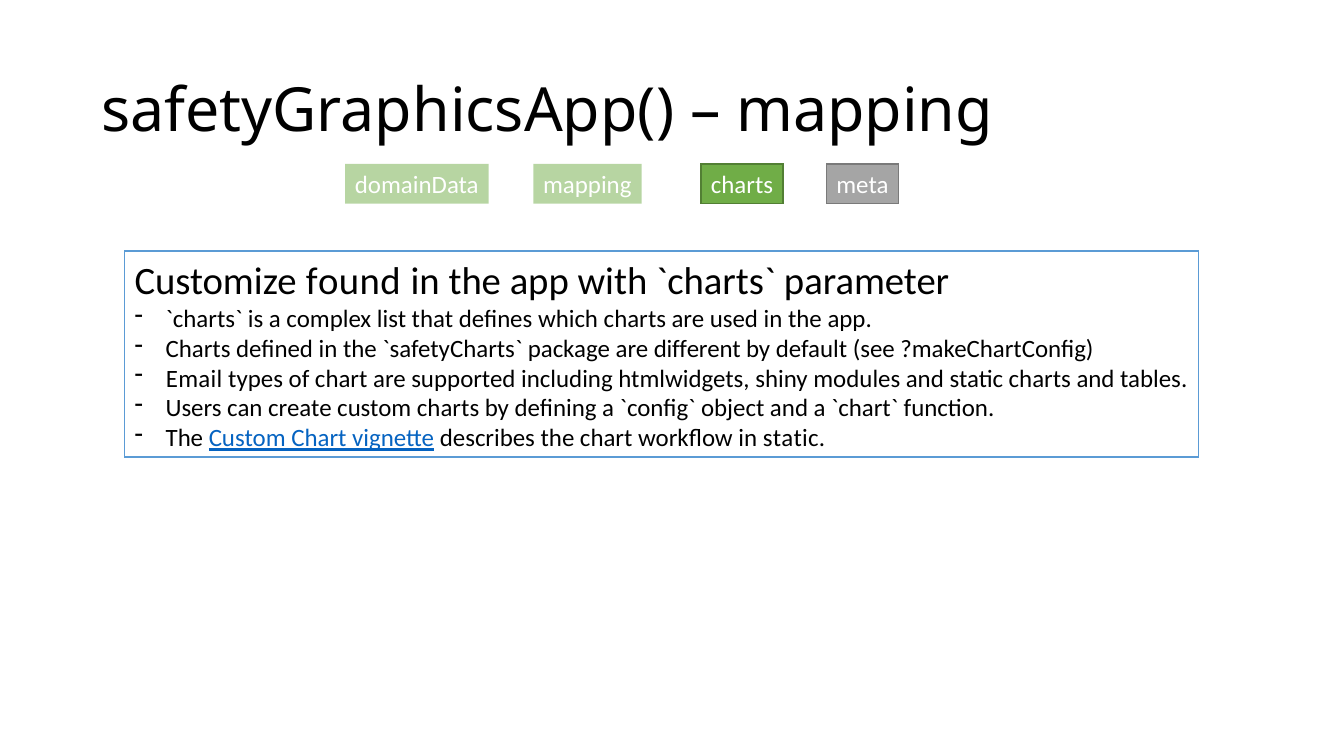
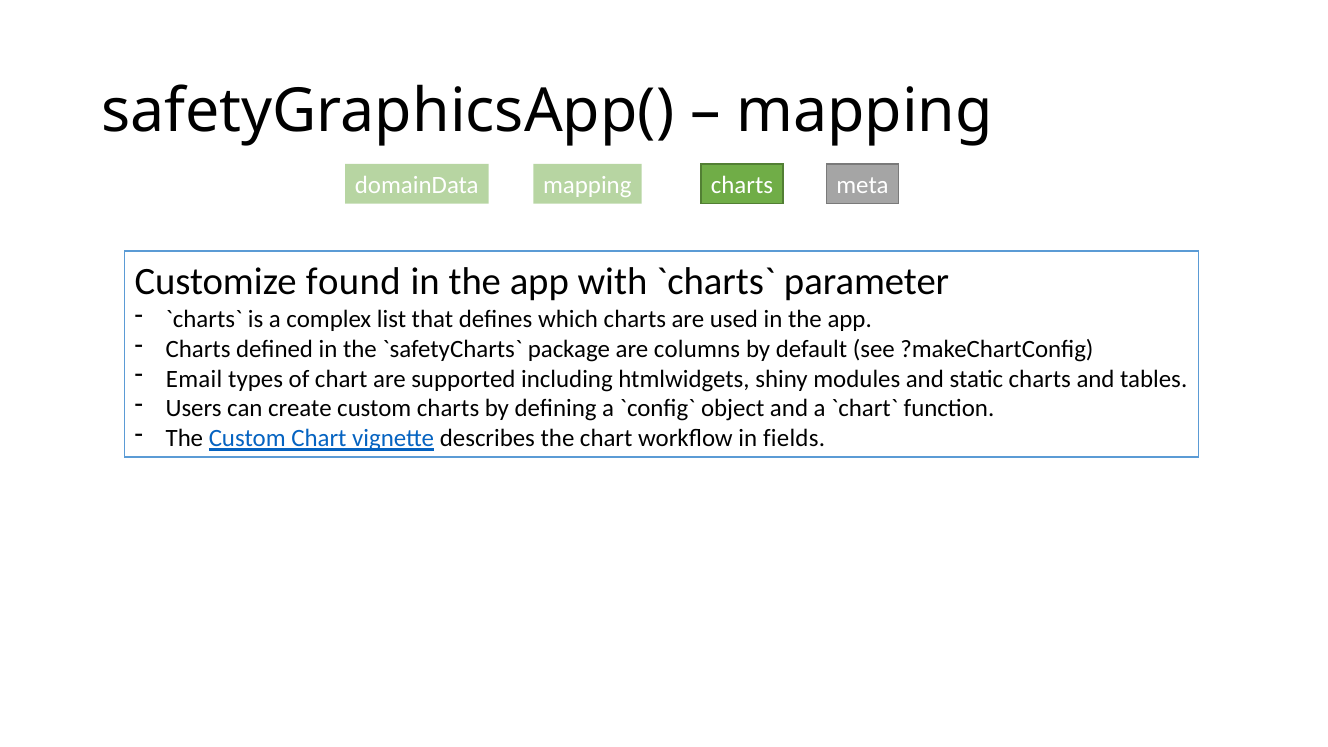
different: different -> columns
in static: static -> fields
